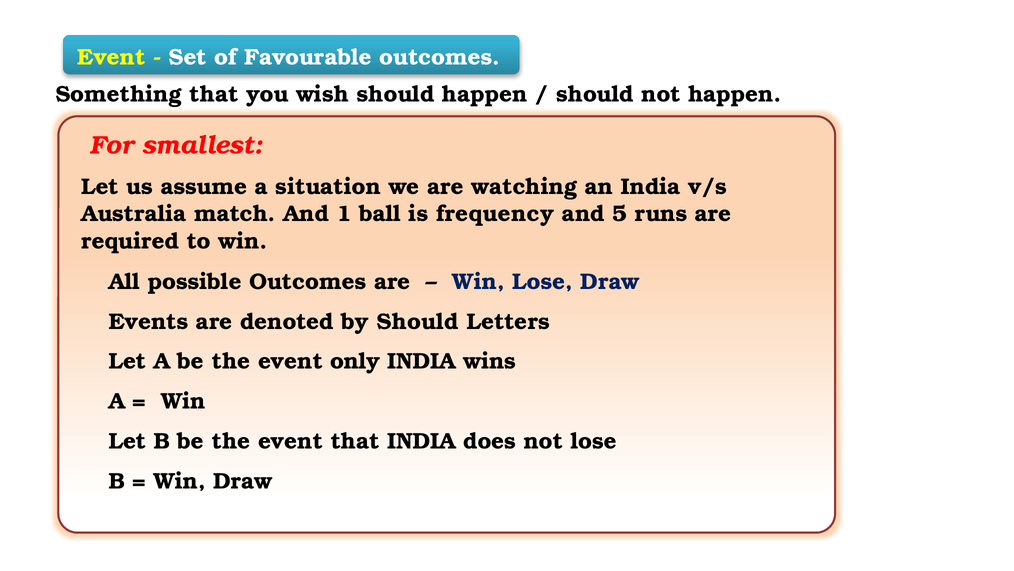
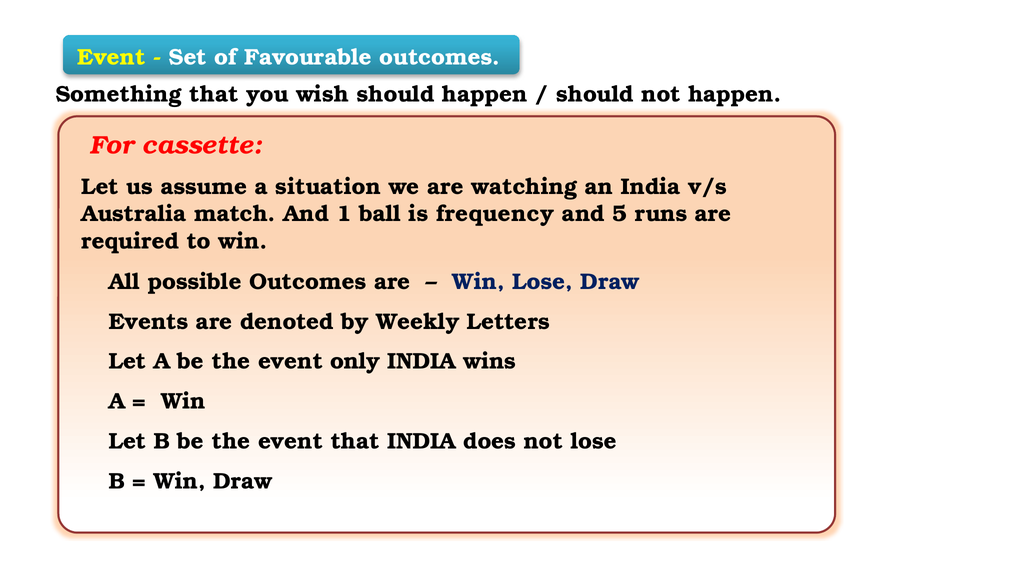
smallest: smallest -> cassette
by Should: Should -> Weekly
